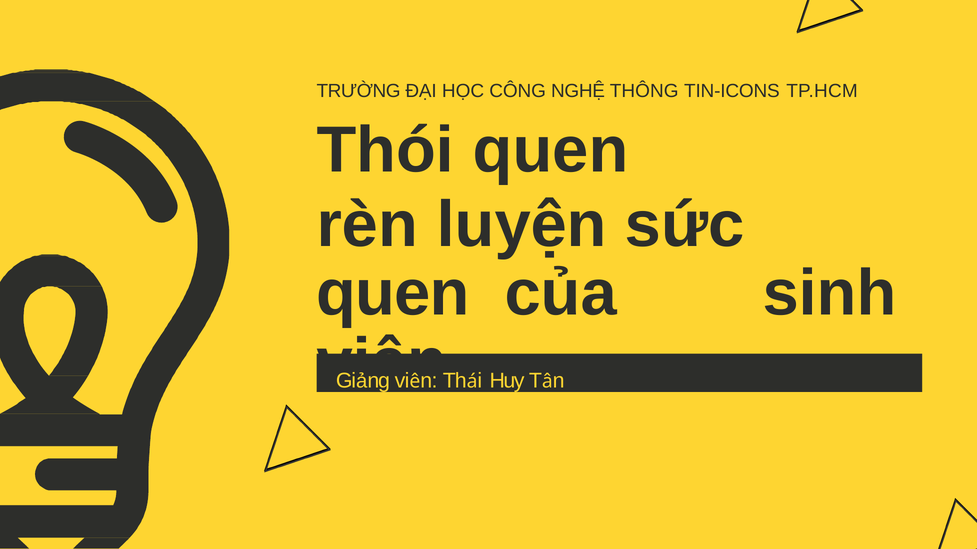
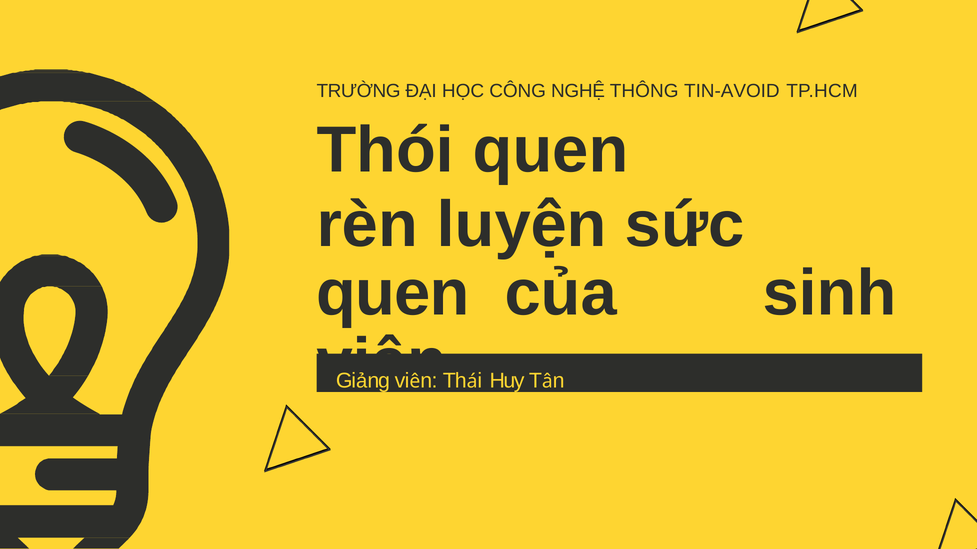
TIN-ICONS: TIN-ICONS -> TIN-AVOID
